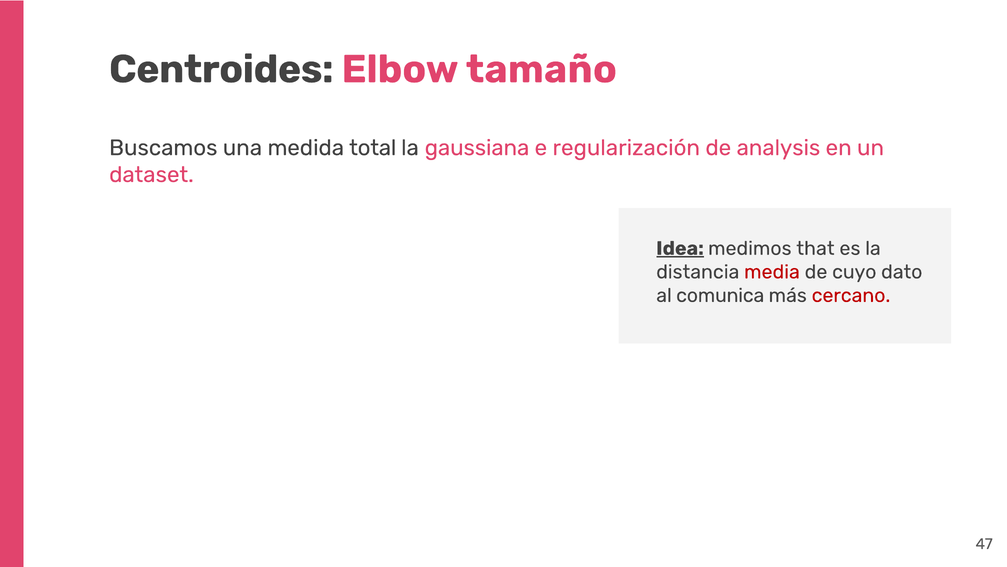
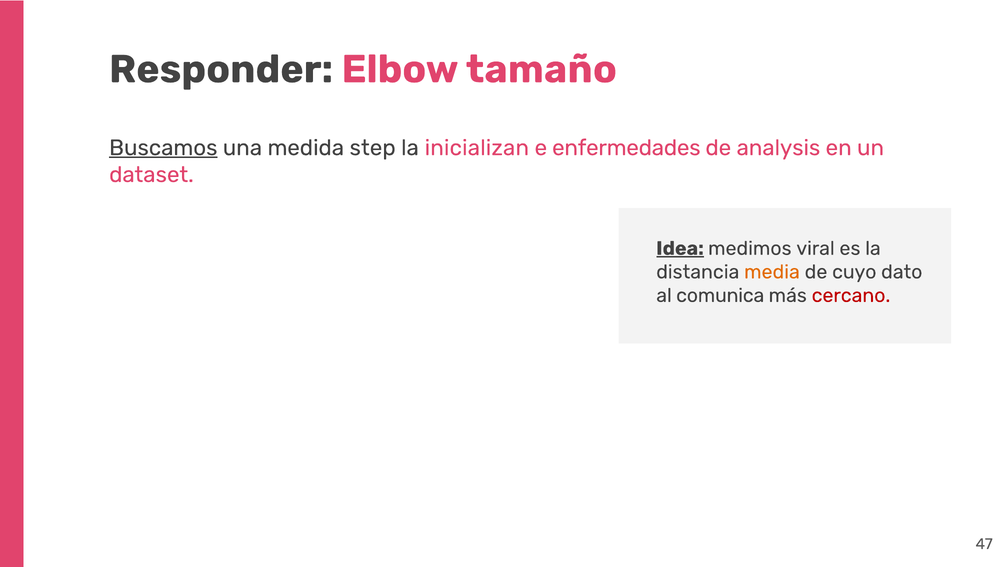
Centroides: Centroides -> Responder
Buscamos underline: none -> present
total: total -> step
gaussiana: gaussiana -> inicializan
regularización: regularización -> enfermedades
that: that -> viral
media colour: red -> orange
